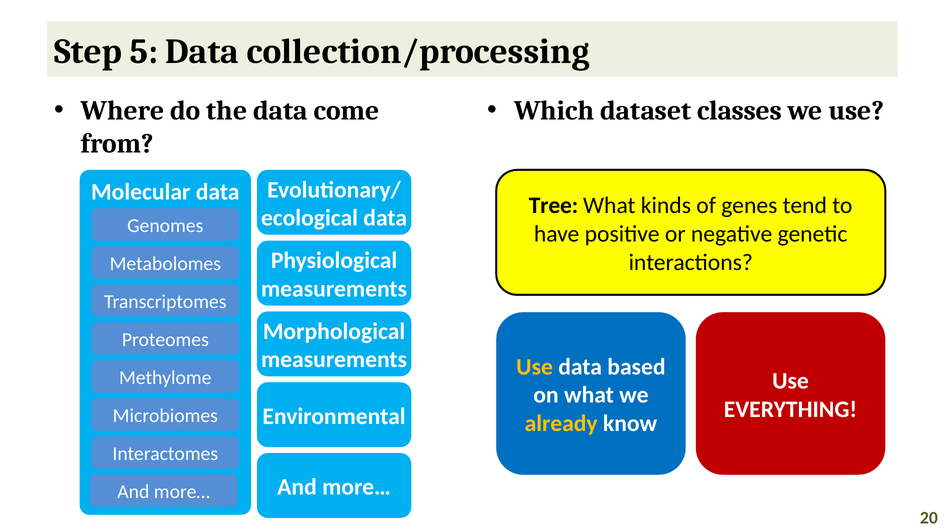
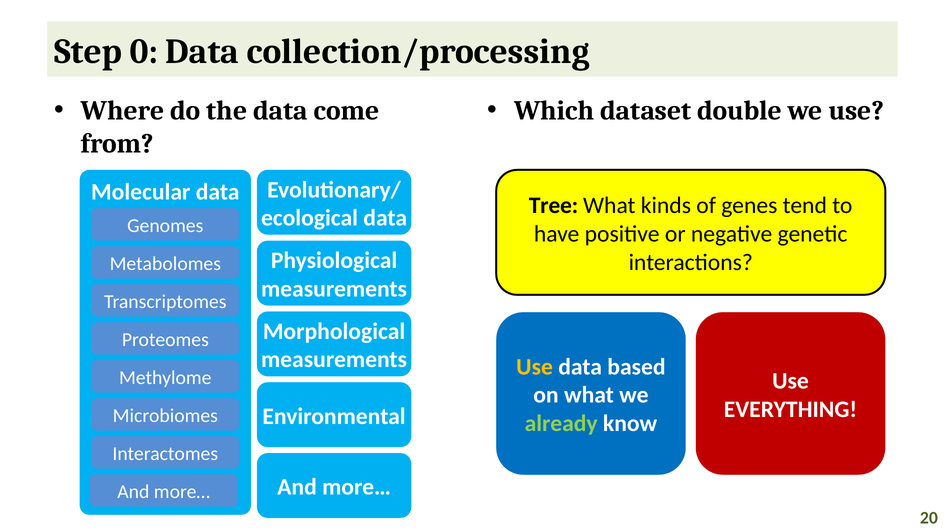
5: 5 -> 0
classes: classes -> double
already colour: yellow -> light green
